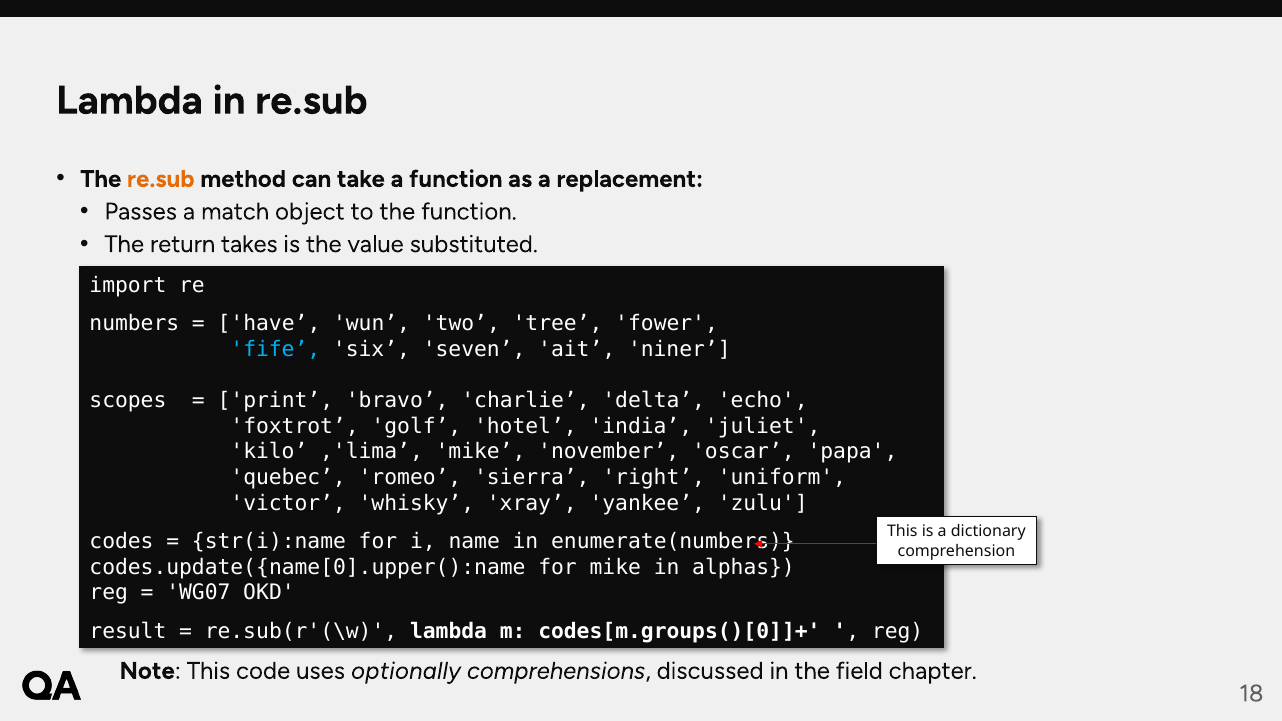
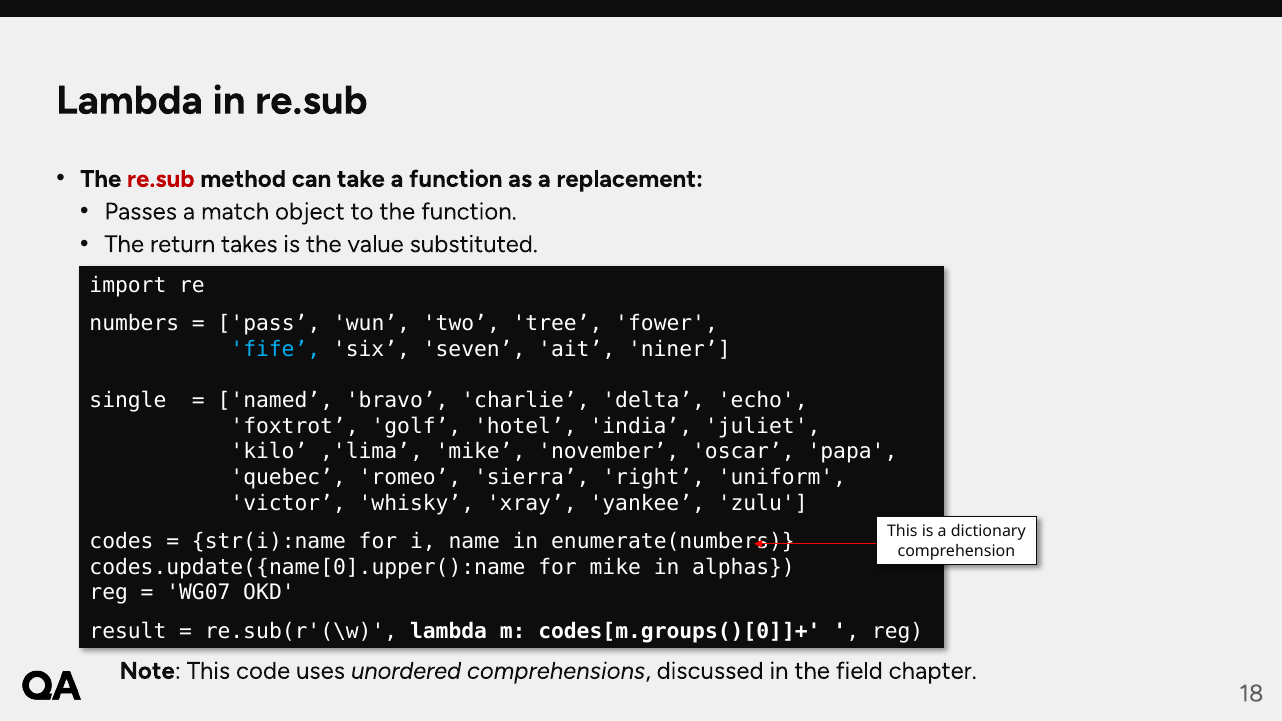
re.sub at (161, 179) colour: orange -> red
have: have -> pass
scopes: scopes -> single
print: print -> named
optionally: optionally -> unordered
